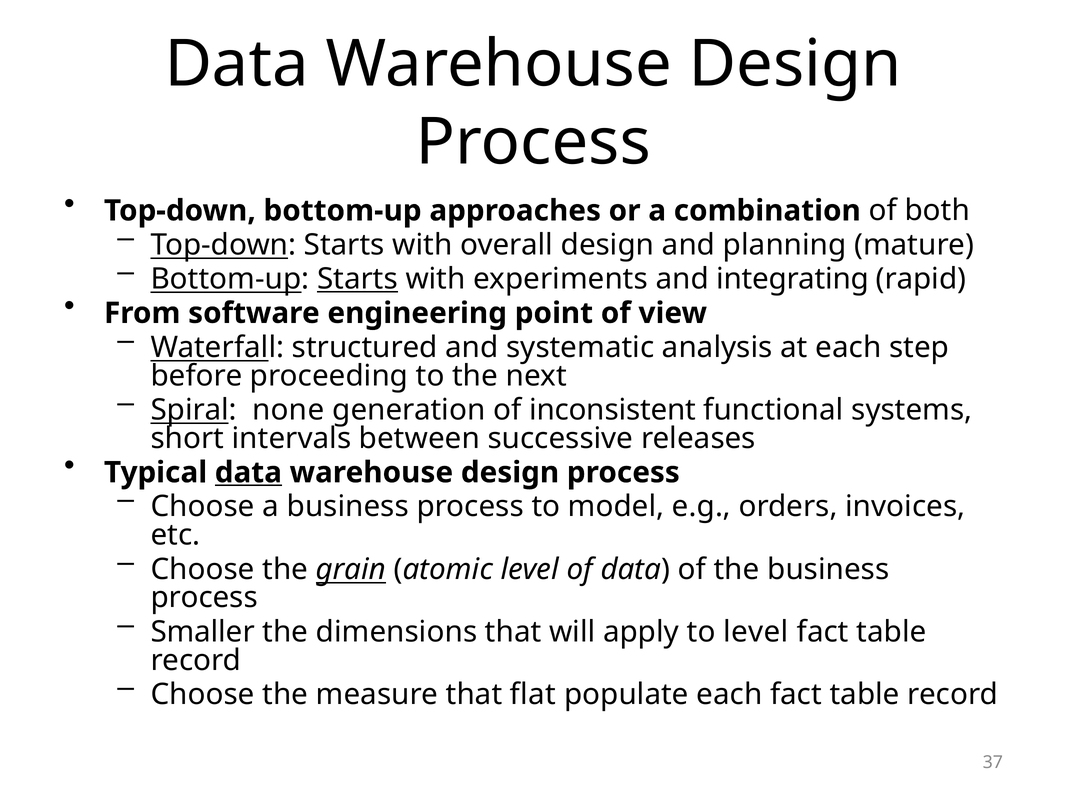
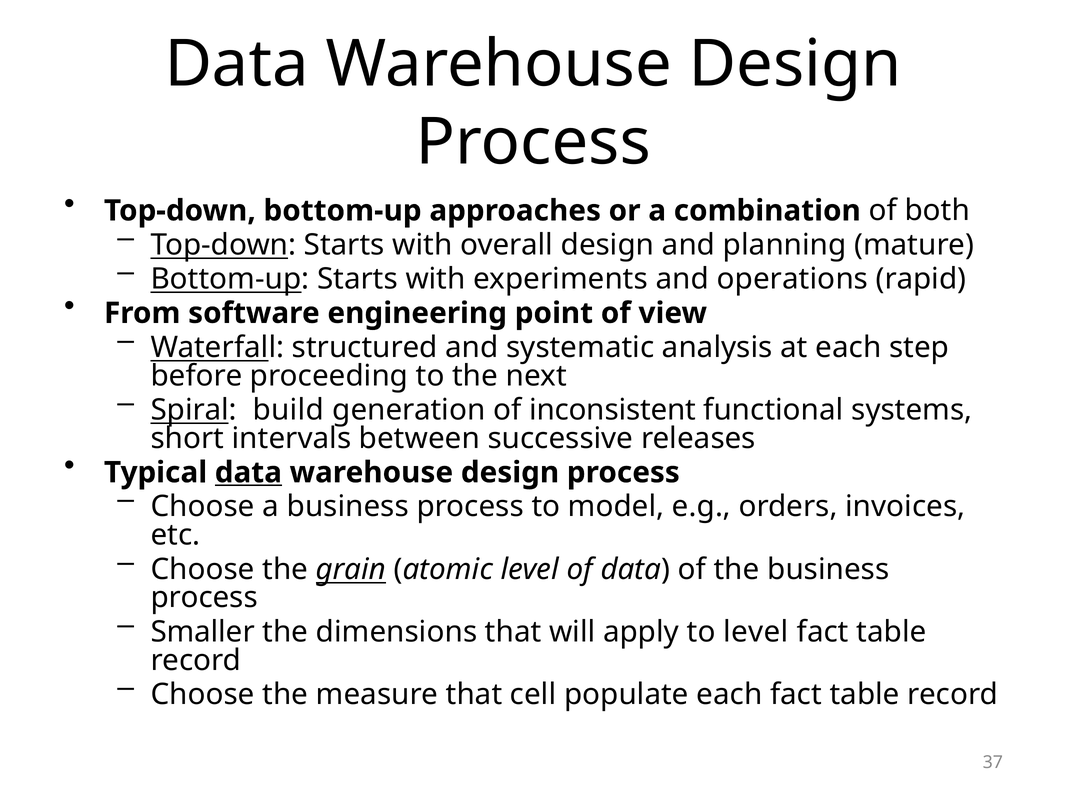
Starts at (357, 279) underline: present -> none
integrating: integrating -> operations
none: none -> build
flat: flat -> cell
